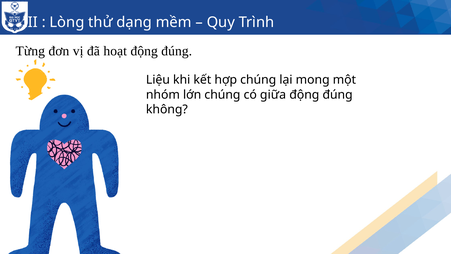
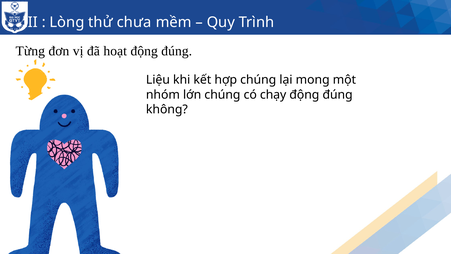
dạng: dạng -> chưa
giữa: giữa -> chạy
